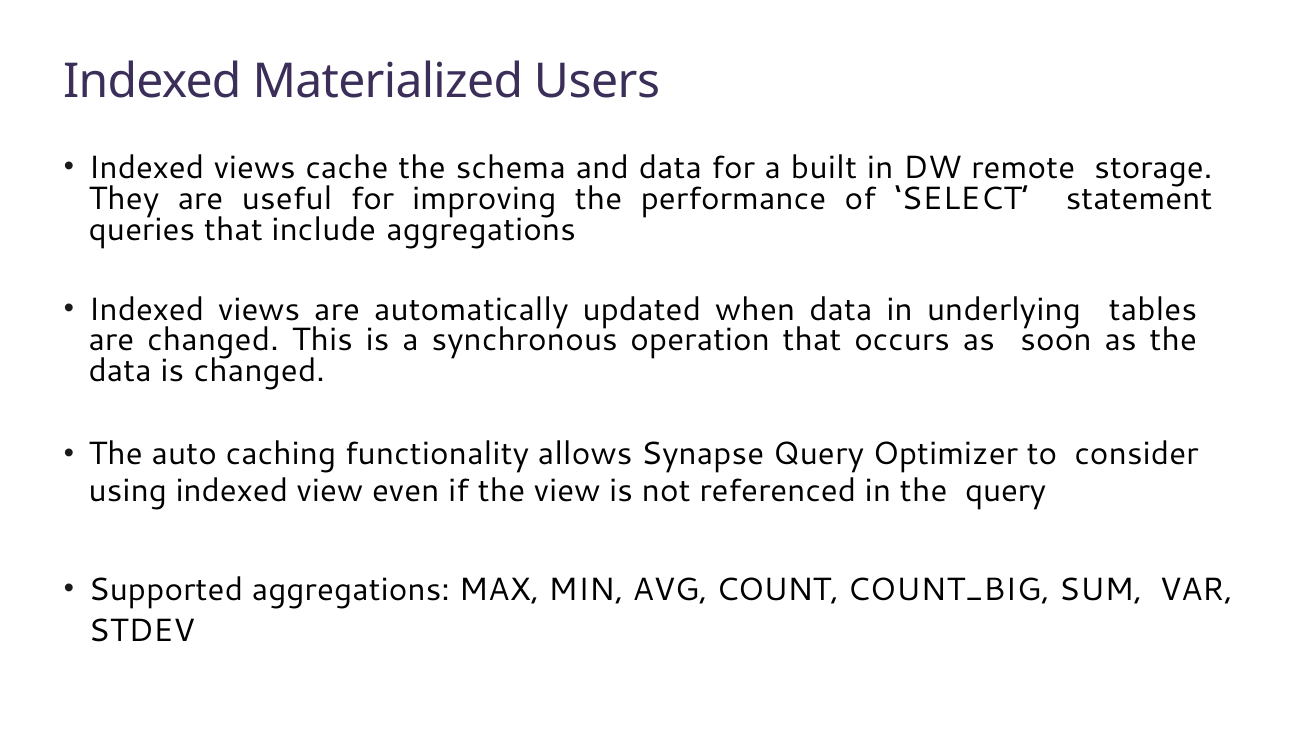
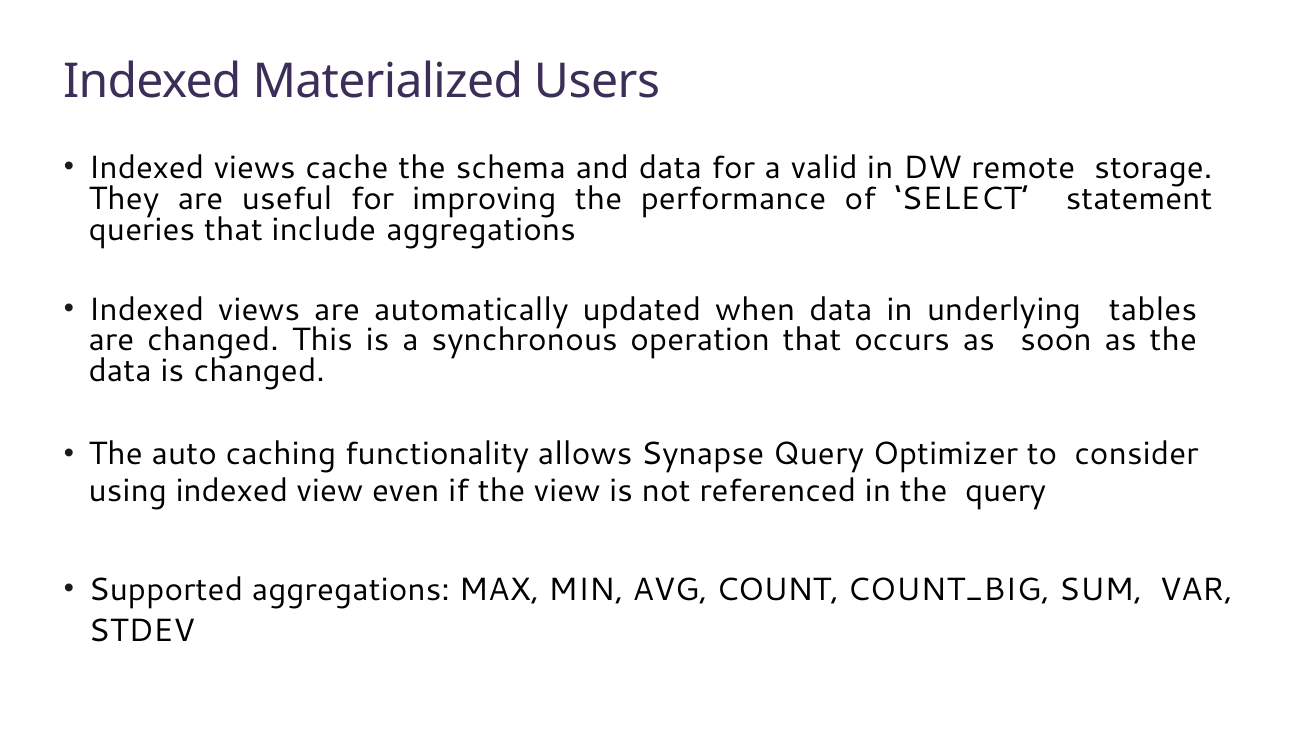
built: built -> valid
